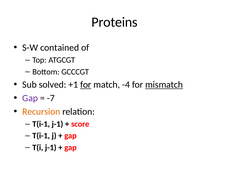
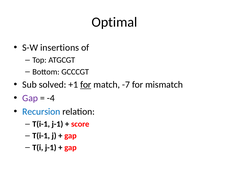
Proteins: Proteins -> Optimal
contained: contained -> insertions
-4: -4 -> -7
mismatch underline: present -> none
-7: -7 -> -4
Recursion colour: orange -> blue
